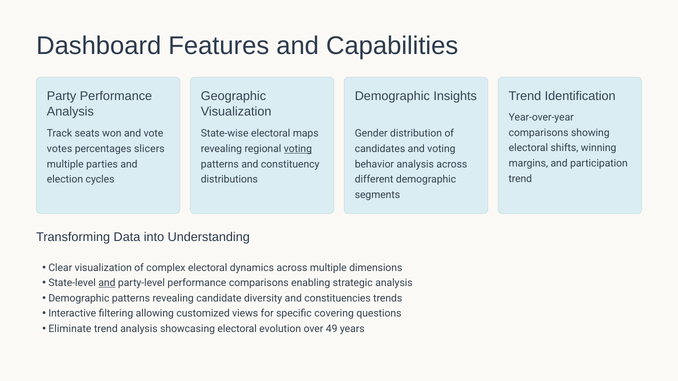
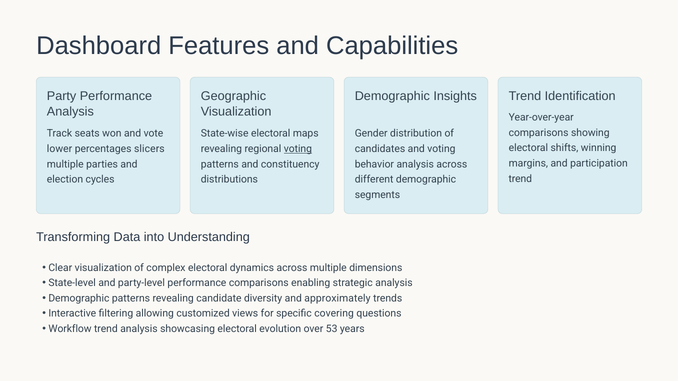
votes: votes -> lower
and at (107, 283) underline: present -> none
constituencies: constituencies -> approximately
Eliminate: Eliminate -> Workflow
49: 49 -> 53
